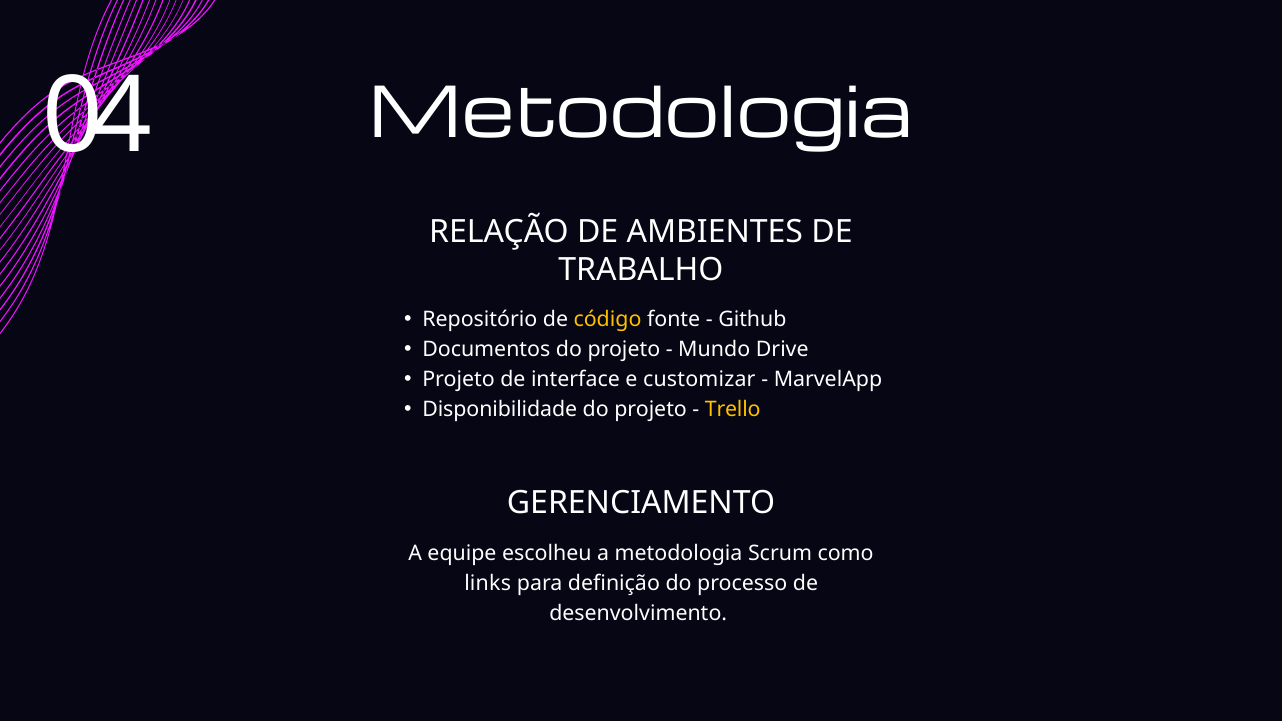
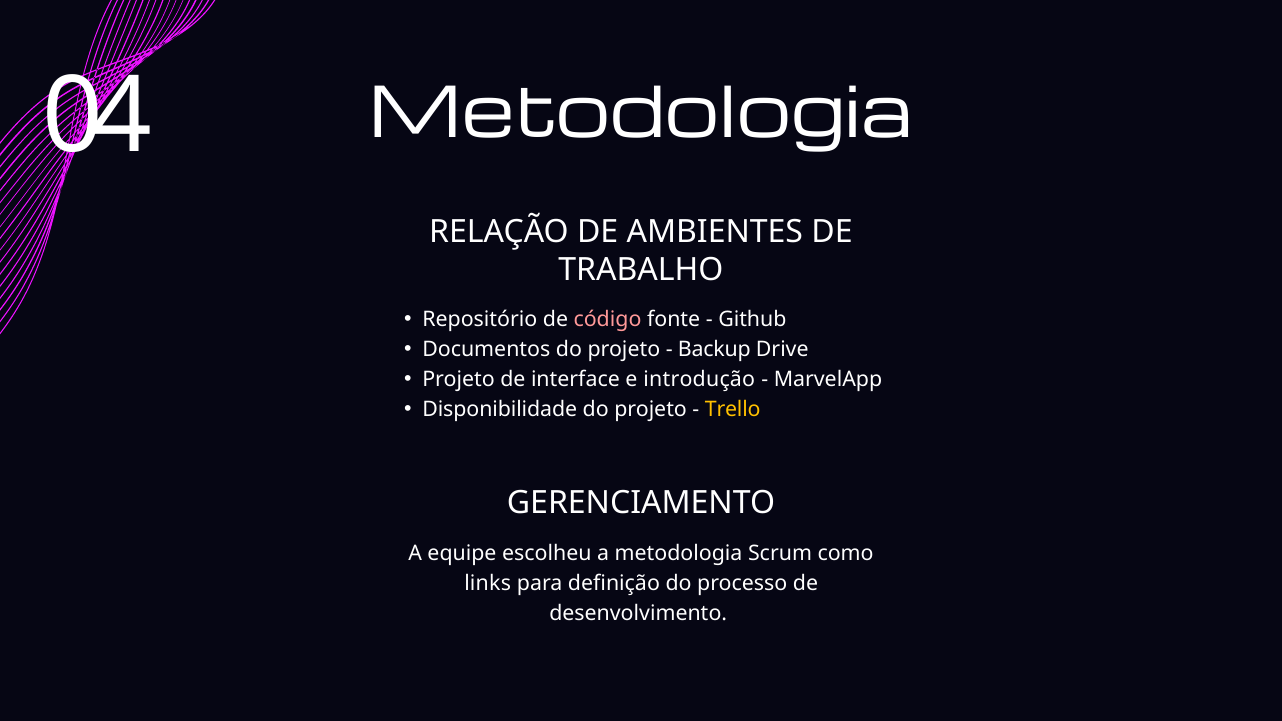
código colour: yellow -> pink
Mundo: Mundo -> Backup
customizar: customizar -> introdução
